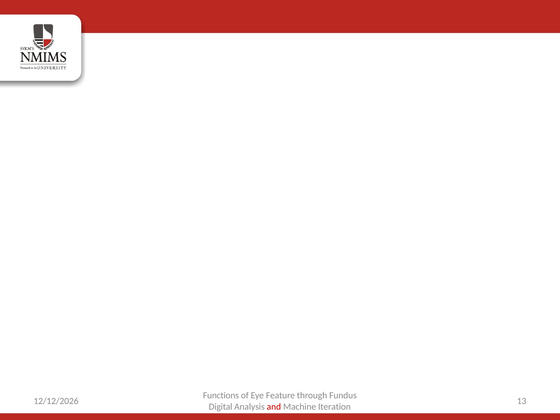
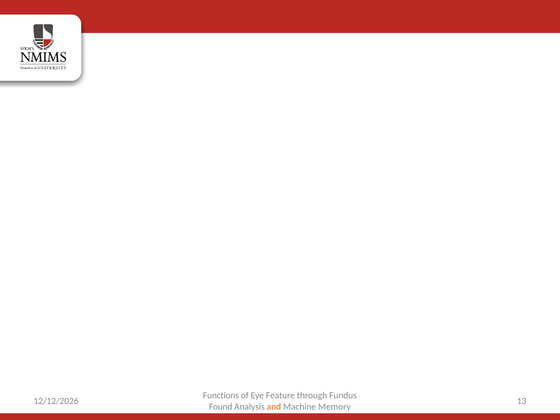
Digital: Digital -> Found
and colour: red -> orange
Iteration: Iteration -> Memory
